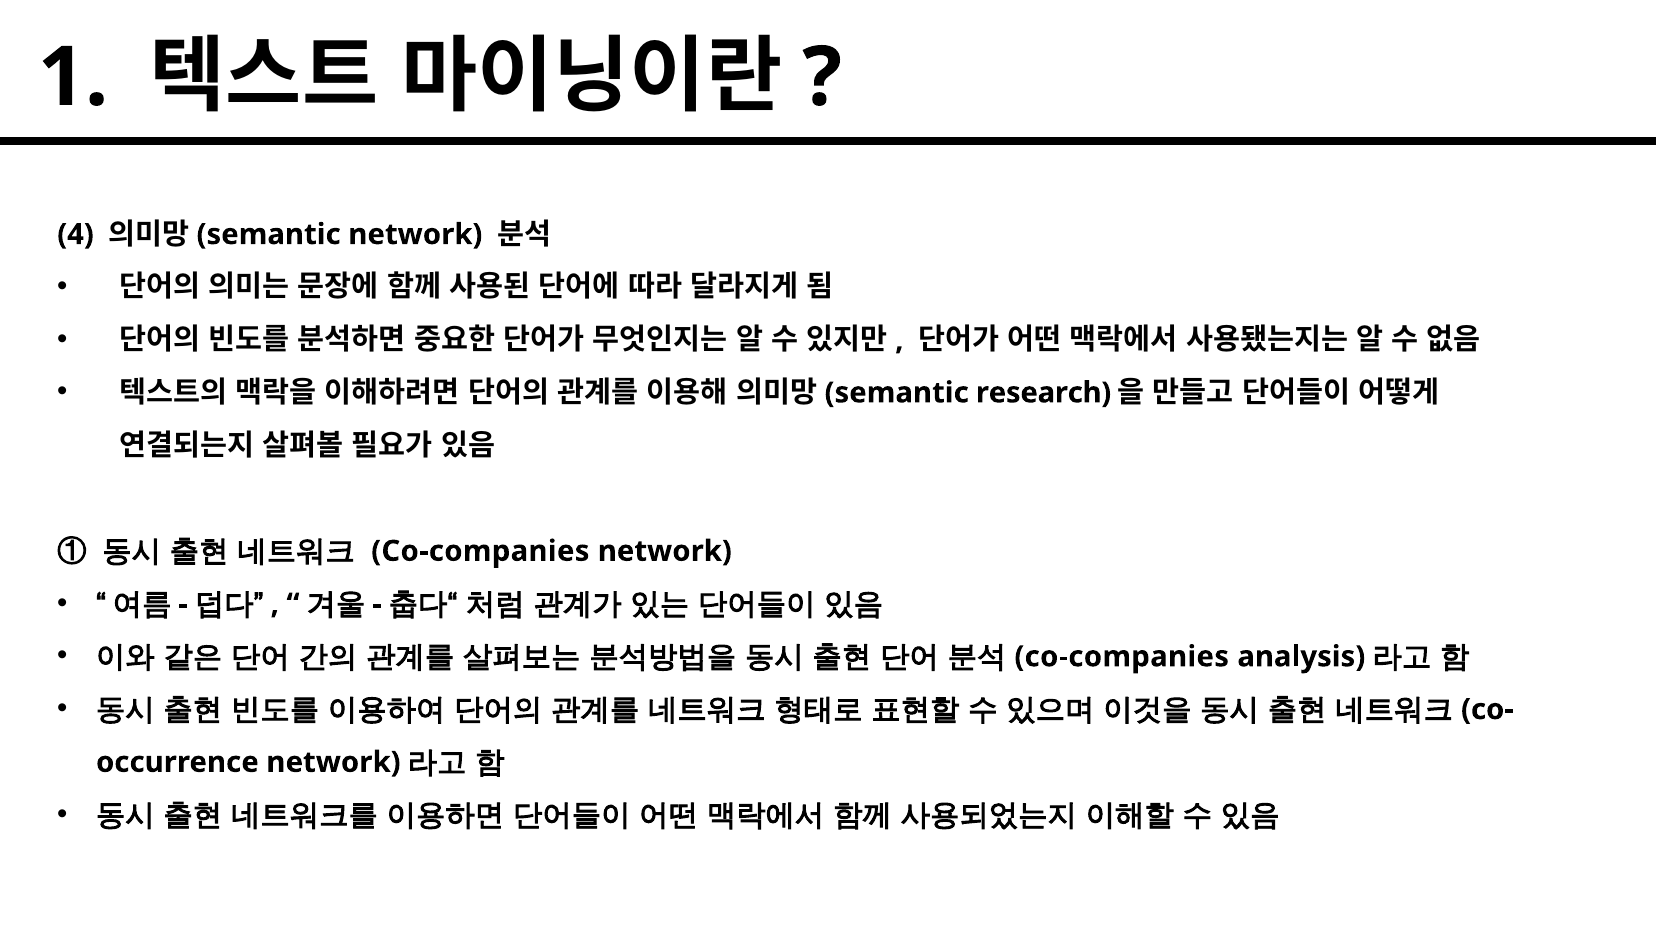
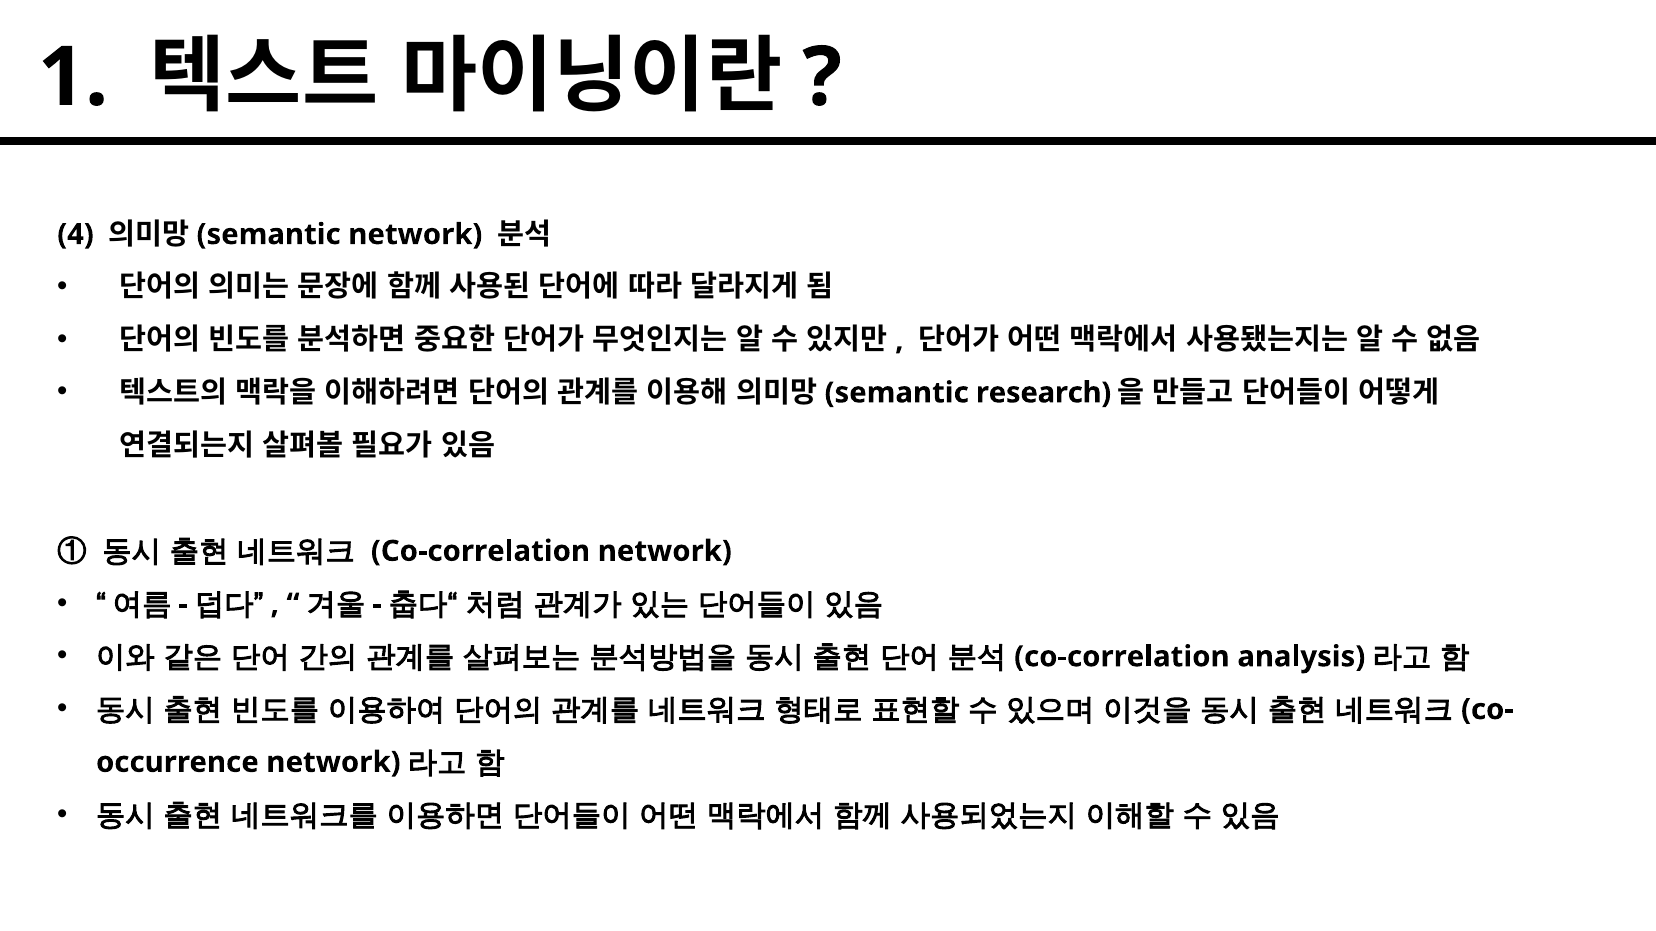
Co-companies at (480, 551): Co-companies -> Co-correlation
co-companies at (1122, 657): co-companies -> co-correlation
